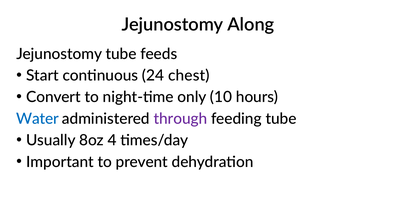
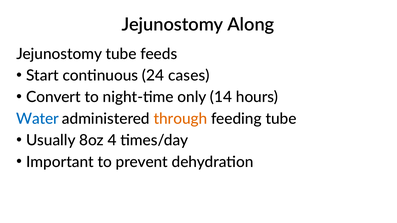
chest: chest -> cases
10: 10 -> 14
through colour: purple -> orange
